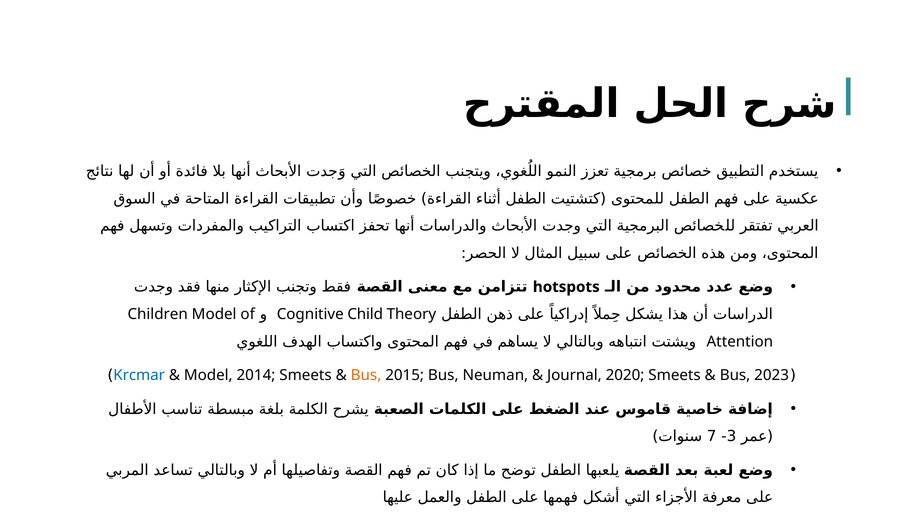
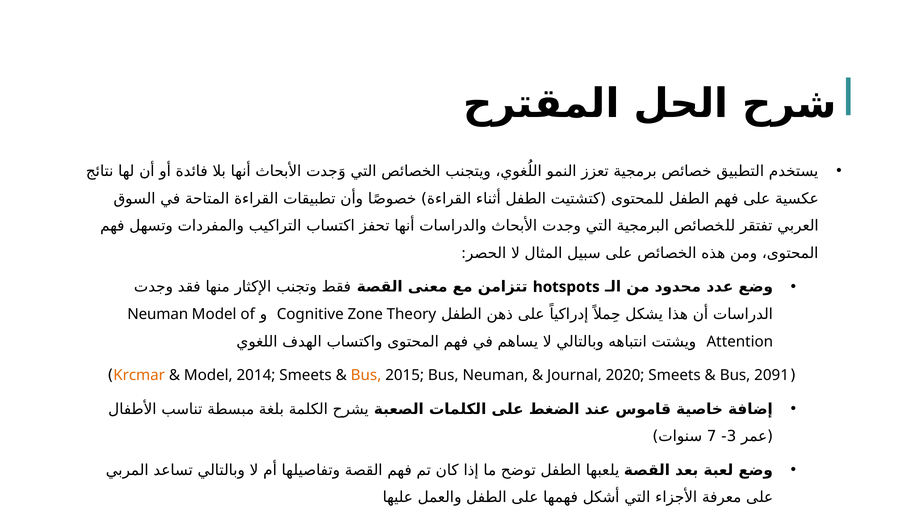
Children at (158, 314): Children -> Neuman
Child: Child -> Zone
Krcmar colour: blue -> orange
2023: 2023 -> 2091
